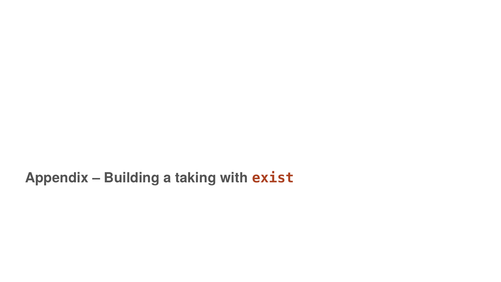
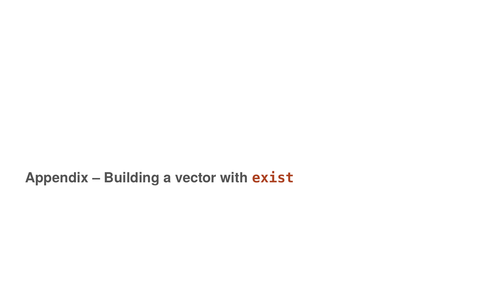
taking: taking -> vector
